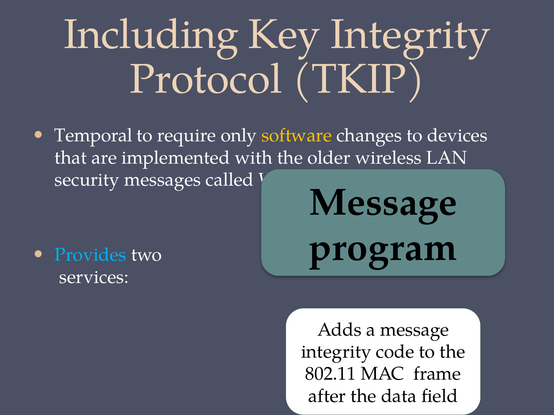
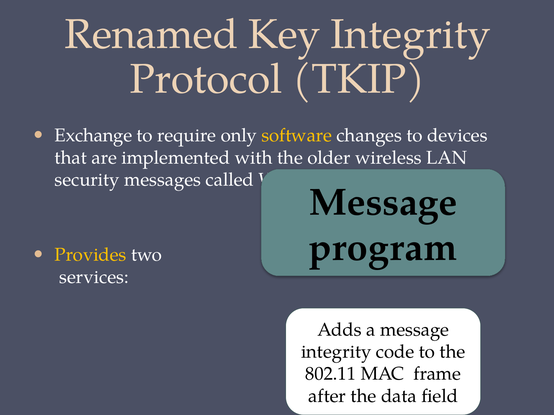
Including: Including -> Renamed
Temporal: Temporal -> Exchange
Provides colour: light blue -> yellow
